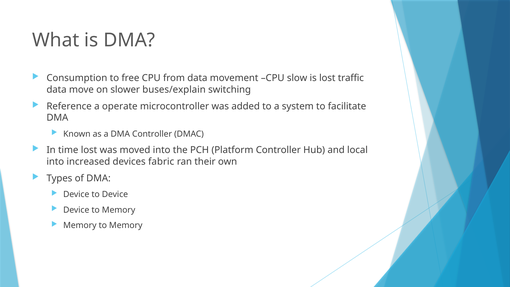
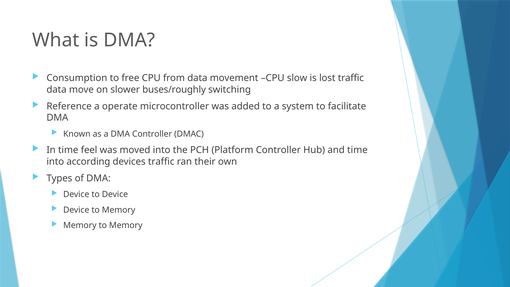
buses/explain: buses/explain -> buses/roughly
time lost: lost -> feel
and local: local -> time
increased: increased -> according
devices fabric: fabric -> traffic
